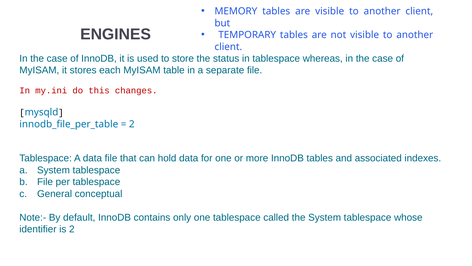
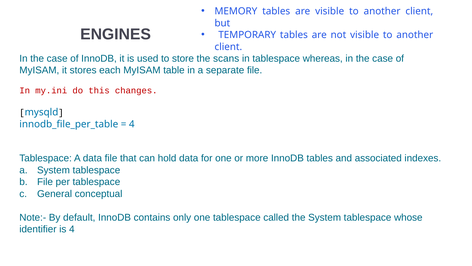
status: status -> scans
2 at (132, 124): 2 -> 4
is 2: 2 -> 4
